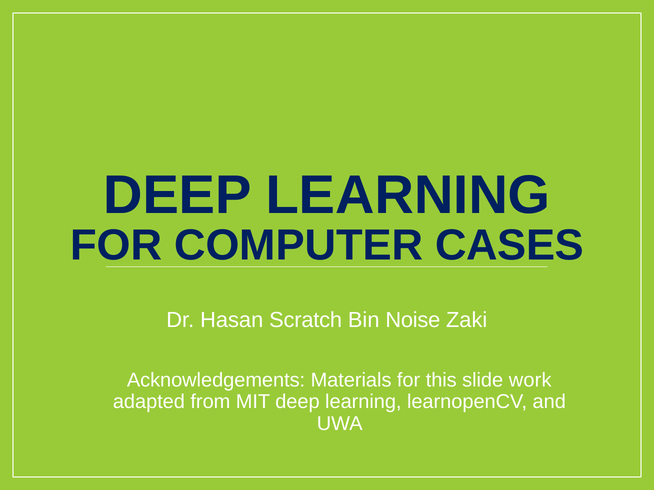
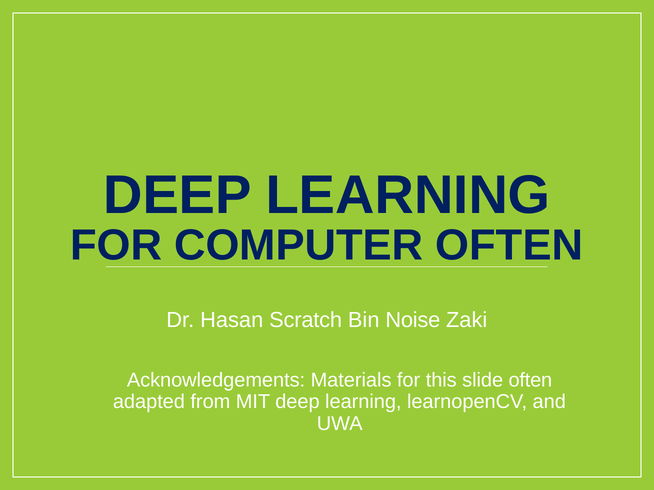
COMPUTER CASES: CASES -> OFTEN
slide work: work -> often
